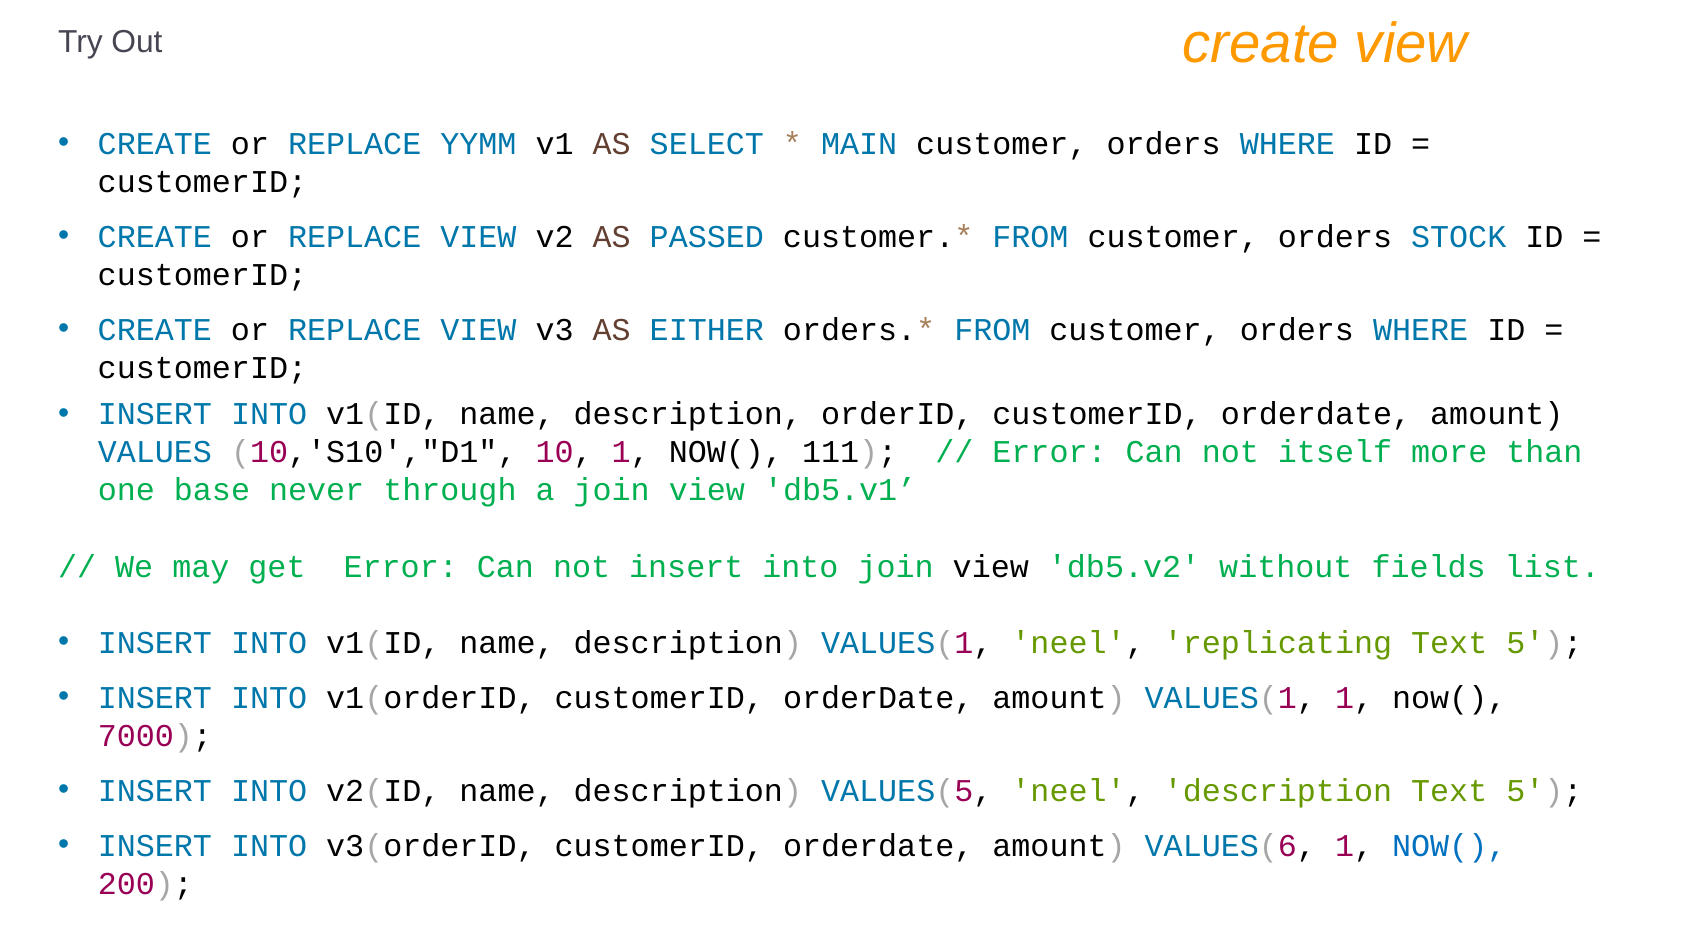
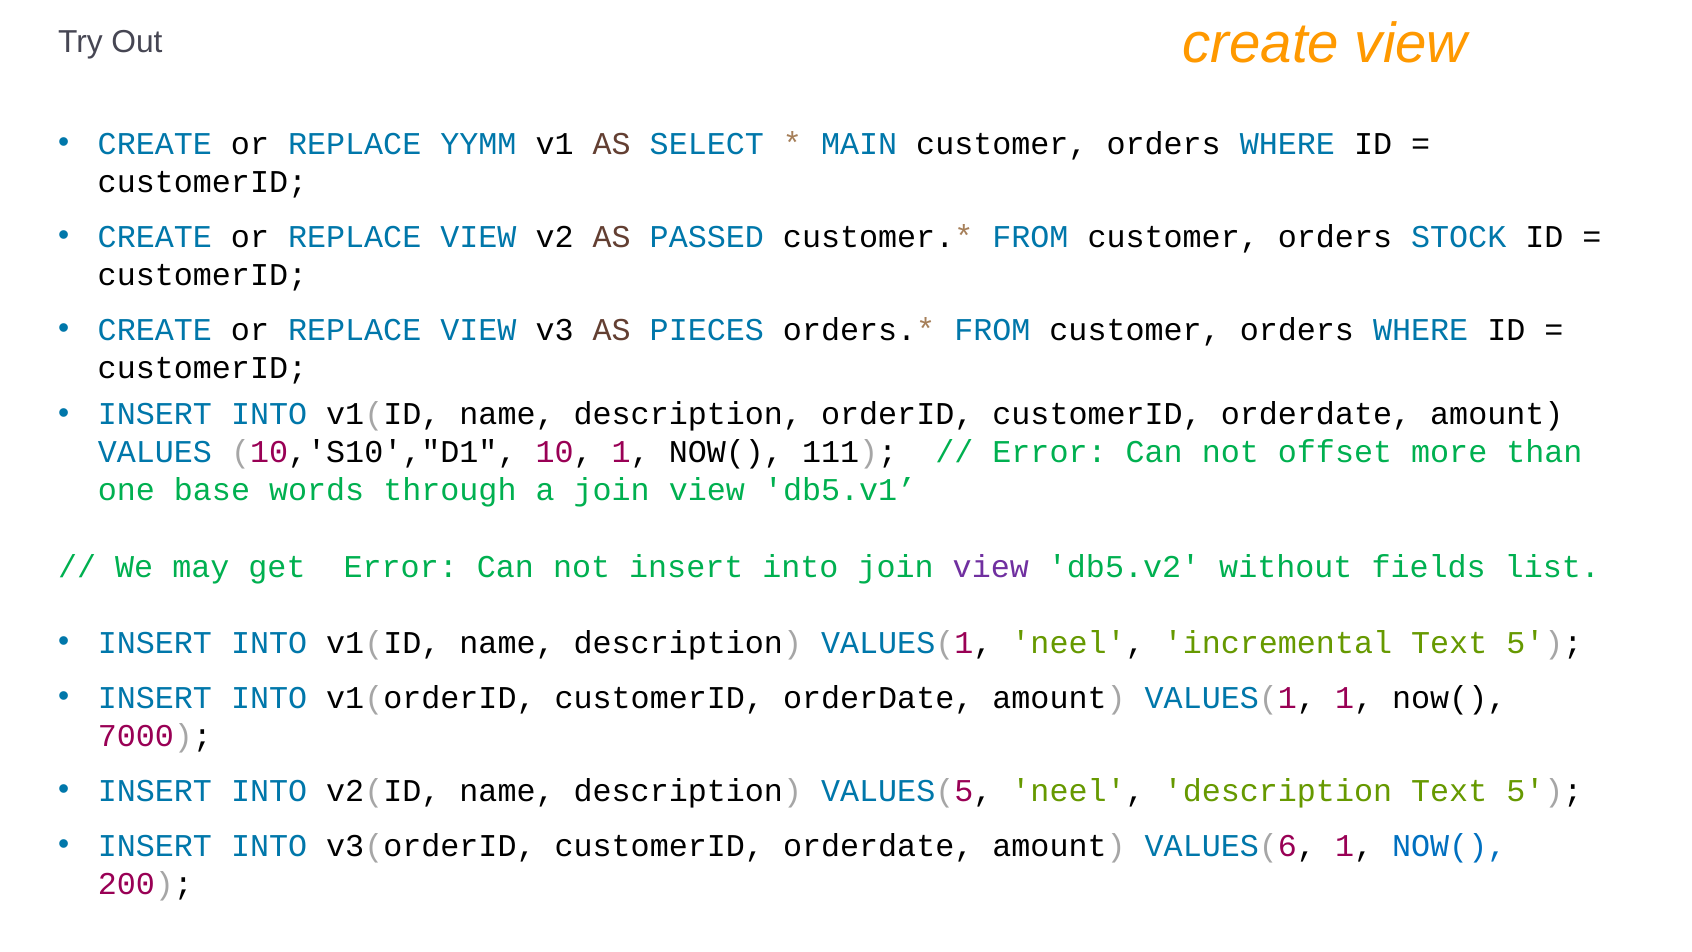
EITHER: EITHER -> PIECES
itself: itself -> offset
never: never -> words
view at (991, 566) colour: black -> purple
replicating: replicating -> incremental
